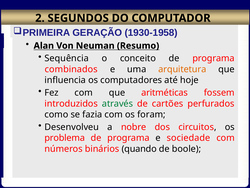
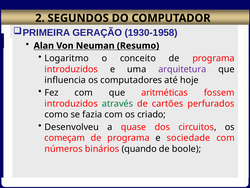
Sequência: Sequência -> Logaritmo
combinados at (71, 69): combinados -> introduzidos
arquitetura colour: orange -> purple
foram: foram -> criado
nobre: nobre -> quase
problema: problema -> começam
